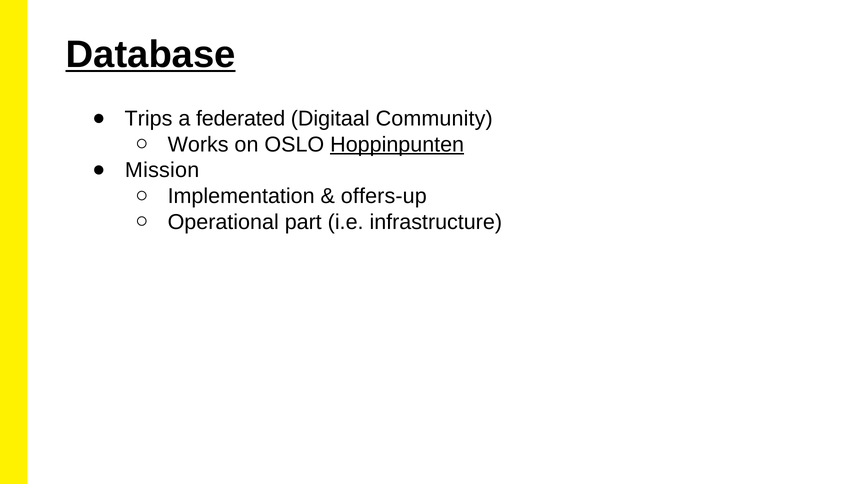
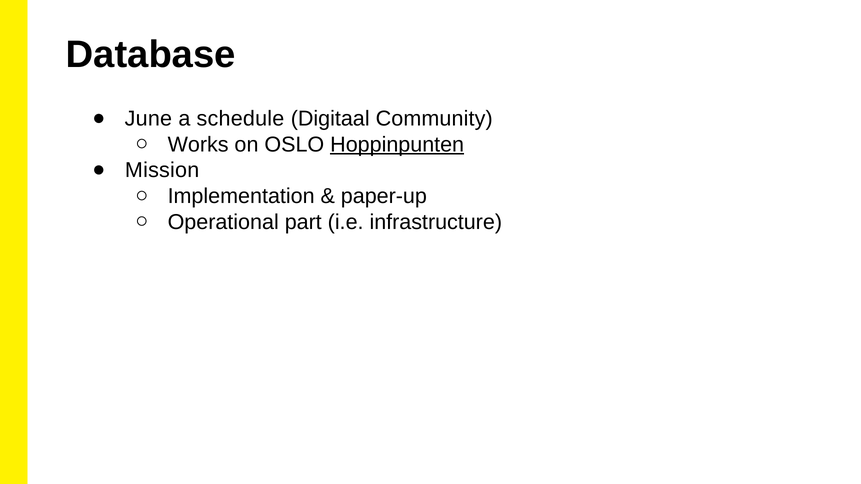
Database underline: present -> none
Trips: Trips -> June
federated: federated -> schedule
offers-up: offers-up -> paper-up
